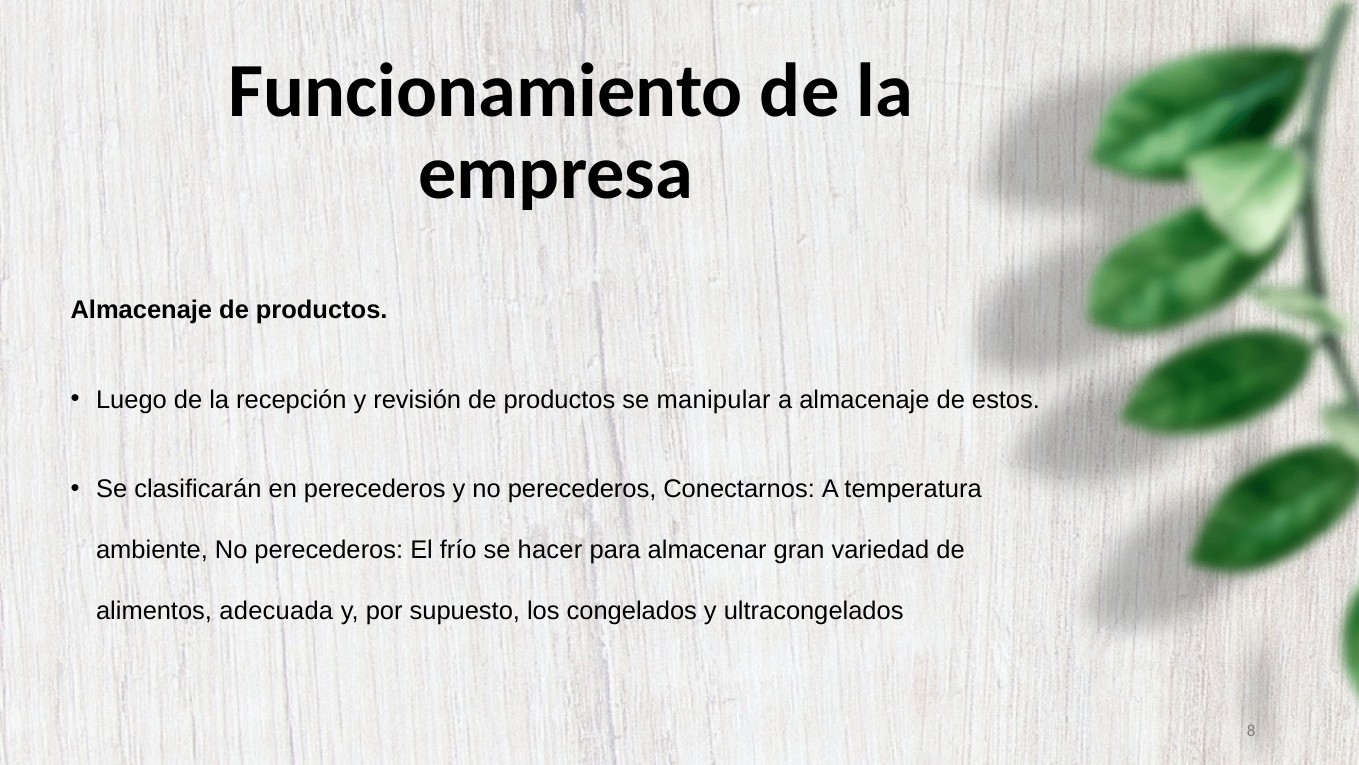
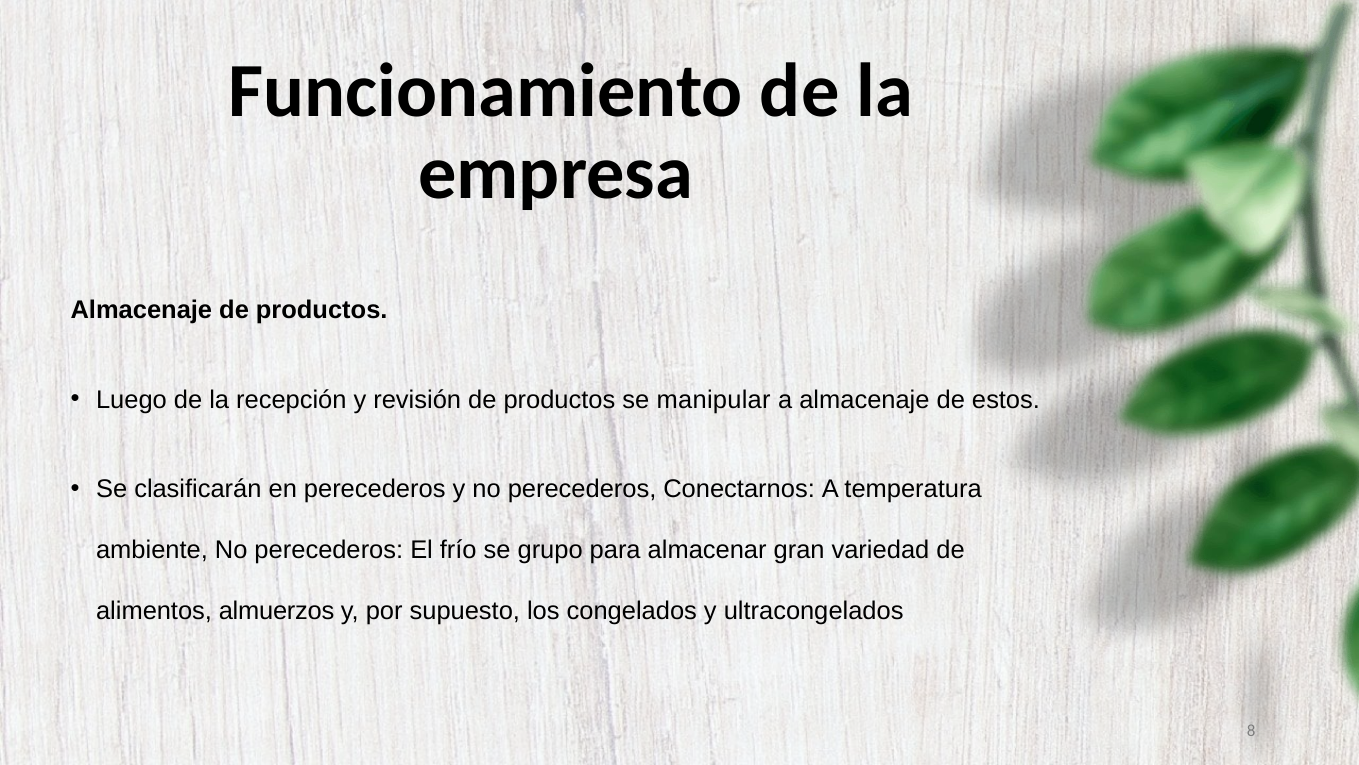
hacer: hacer -> grupo
adecuada: adecuada -> almuerzos
